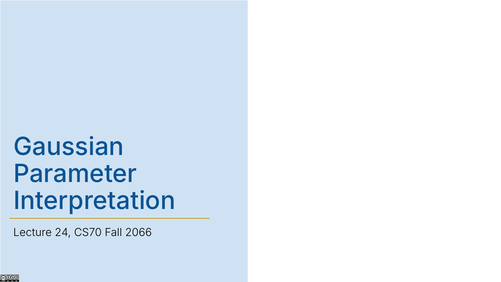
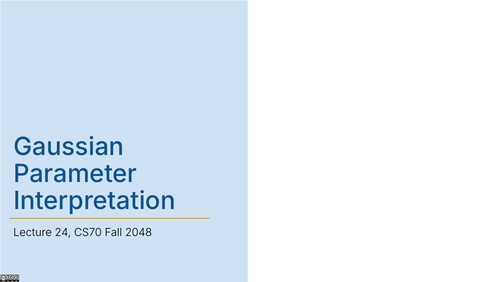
2066: 2066 -> 2048
